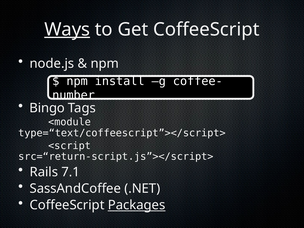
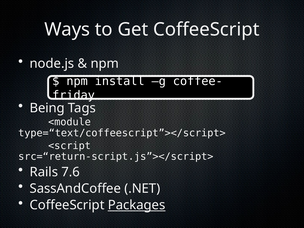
Ways underline: present -> none
number: number -> friday
Bingo: Bingo -> Being
7.1: 7.1 -> 7.6
